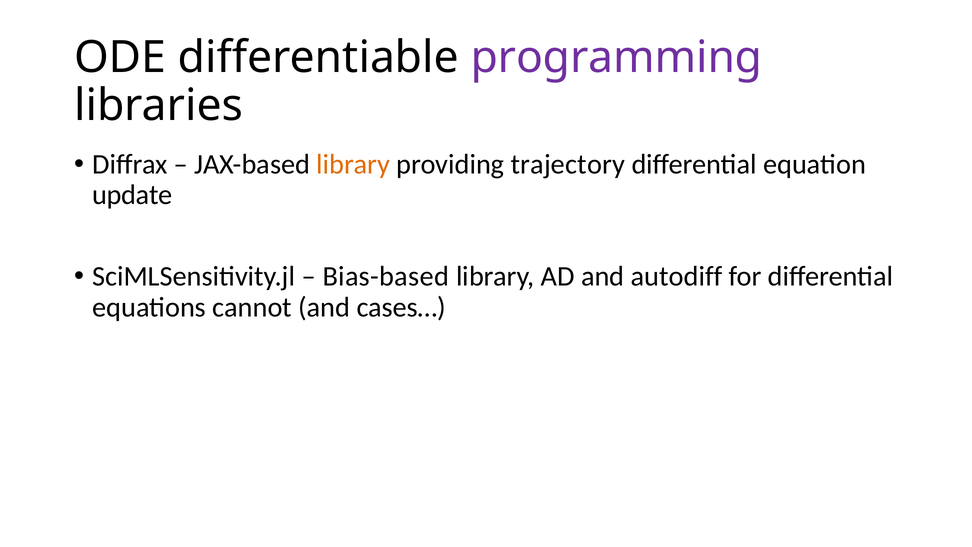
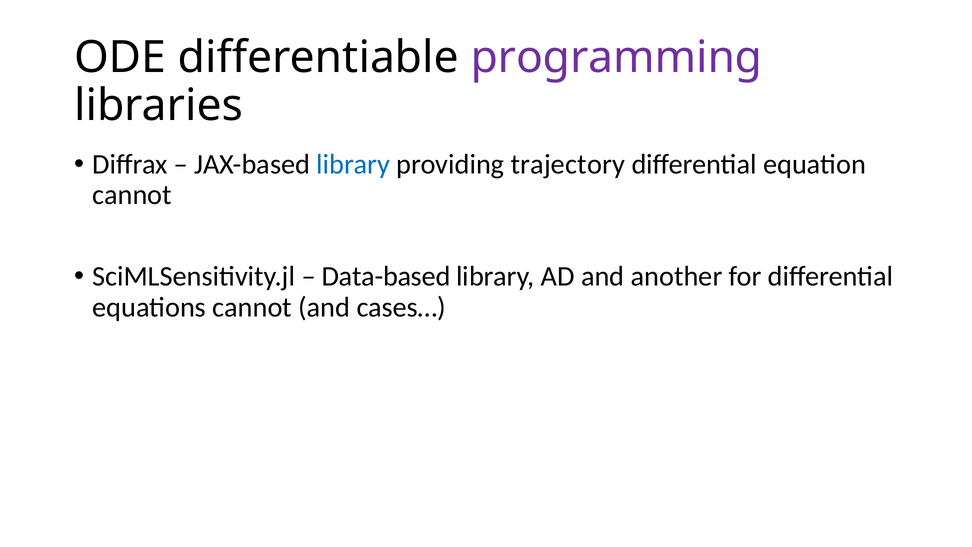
library at (353, 164) colour: orange -> blue
update at (132, 195): update -> cannot
Bias-based: Bias-based -> Data-based
autodiff: autodiff -> another
